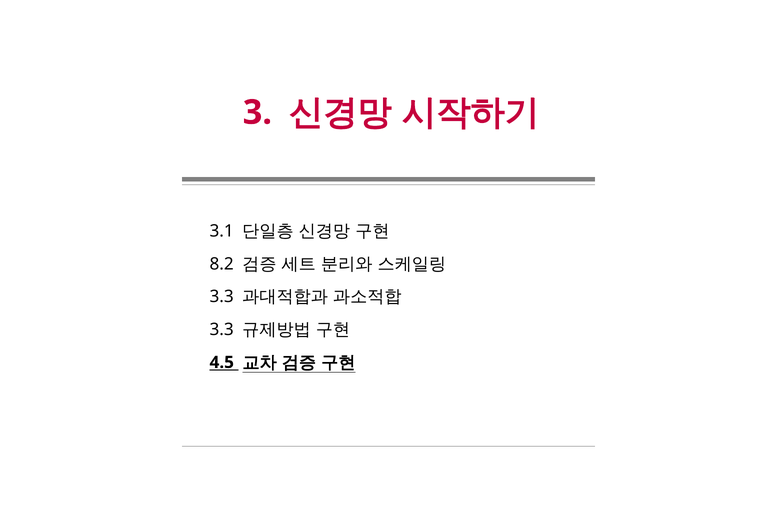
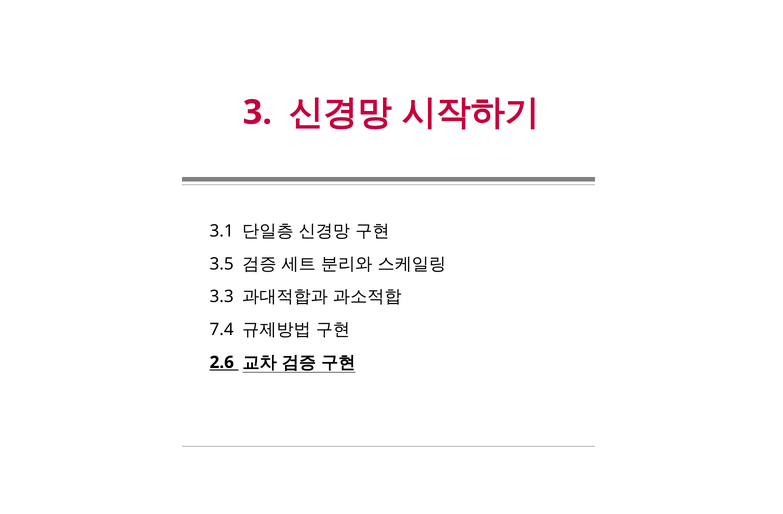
8.2: 8.2 -> 3.5
3.3 at (222, 330): 3.3 -> 7.4
4.5: 4.5 -> 2.6
